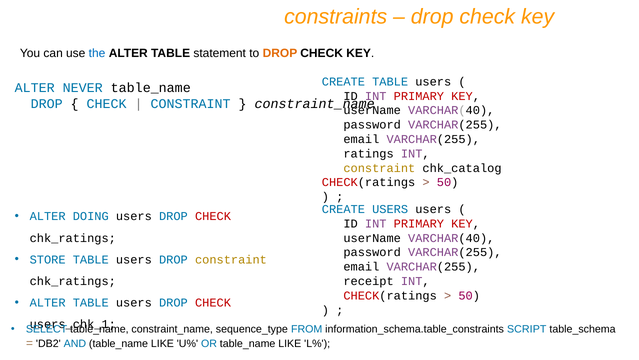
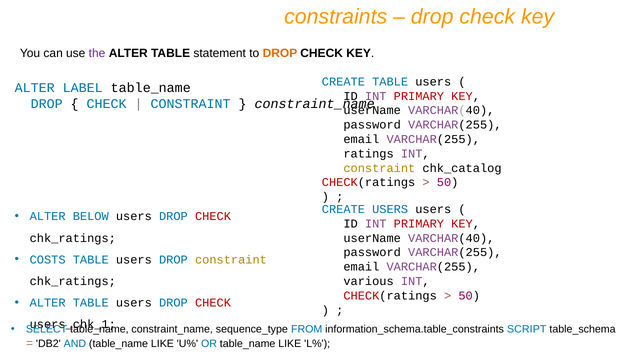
the colour: blue -> purple
NEVER: NEVER -> LABEL
DOING: DOING -> BELOW
STORE: STORE -> COSTS
receipt: receipt -> various
